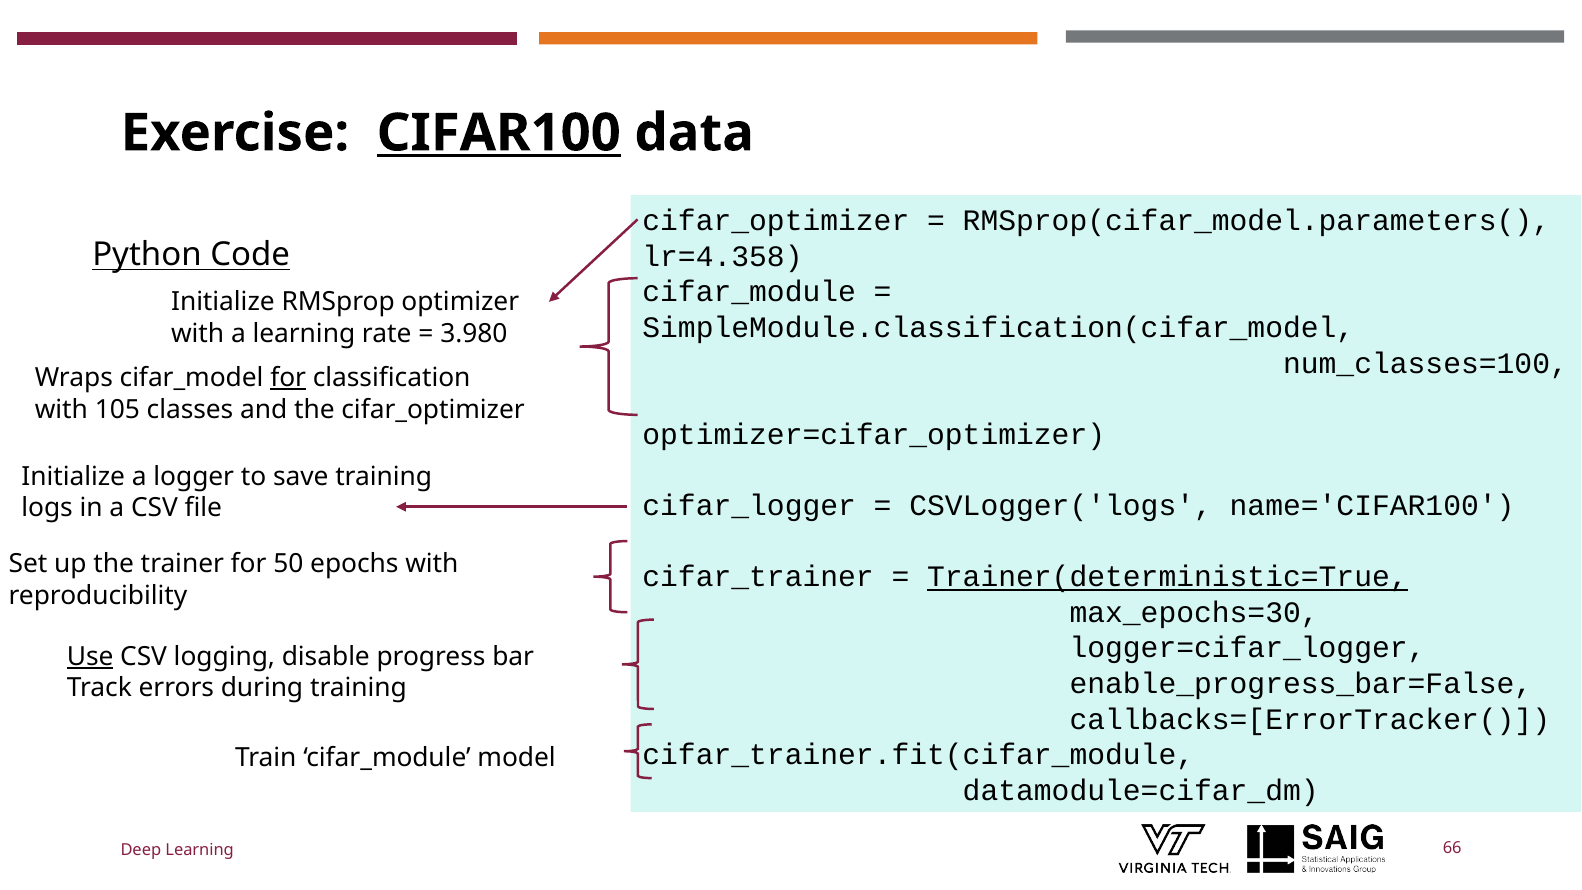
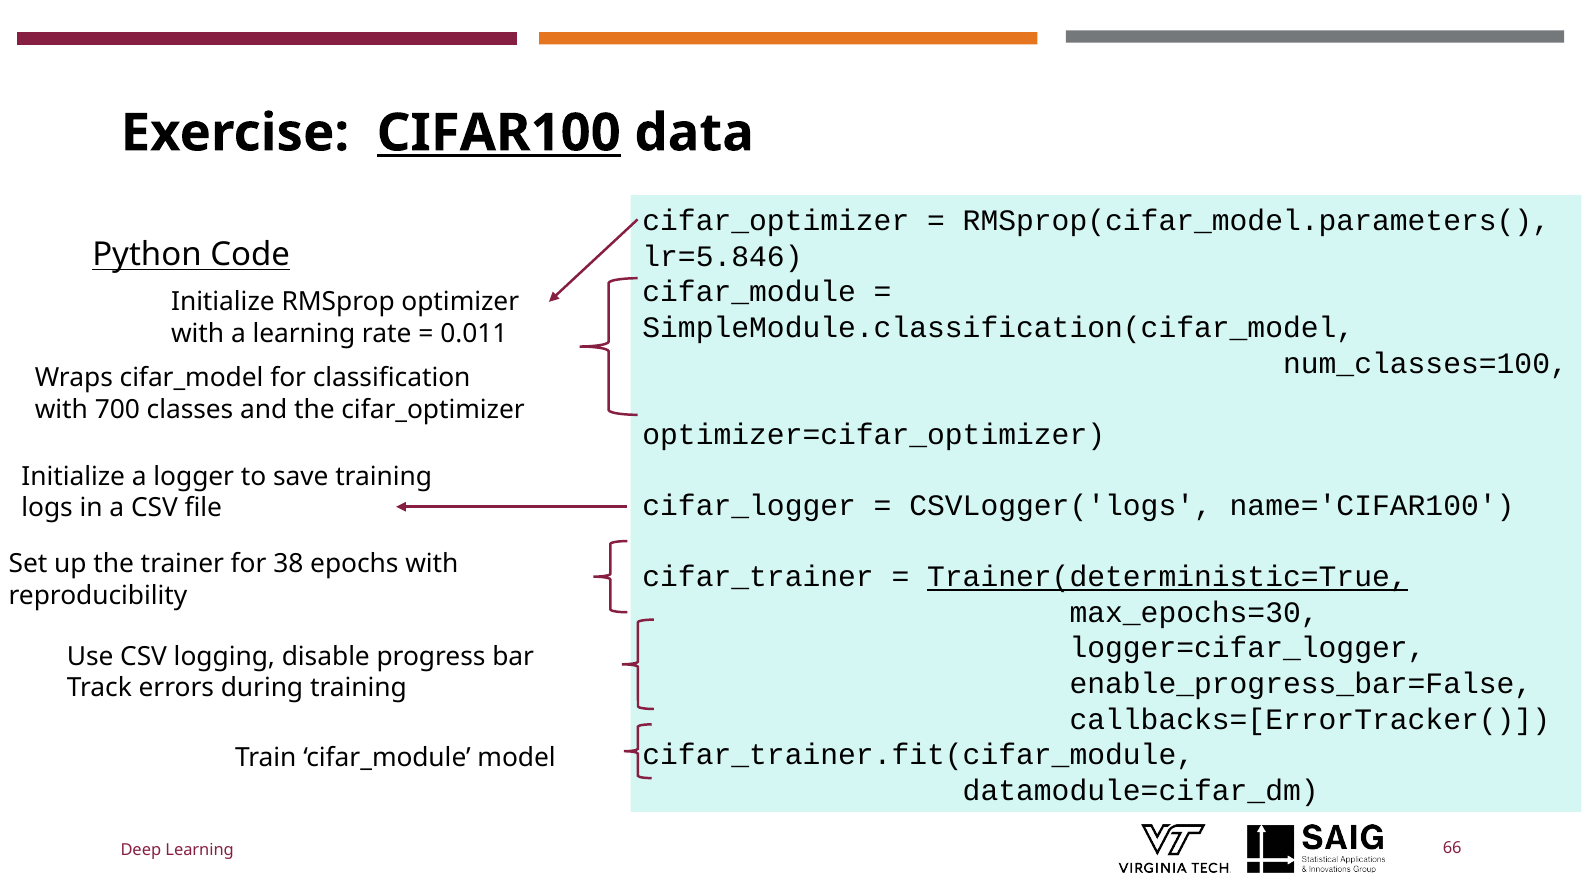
lr=4.358: lr=4.358 -> lr=5.846
3.980: 3.980 -> 0.011
for at (288, 378) underline: present -> none
105: 105 -> 700
50: 50 -> 38
Use underline: present -> none
